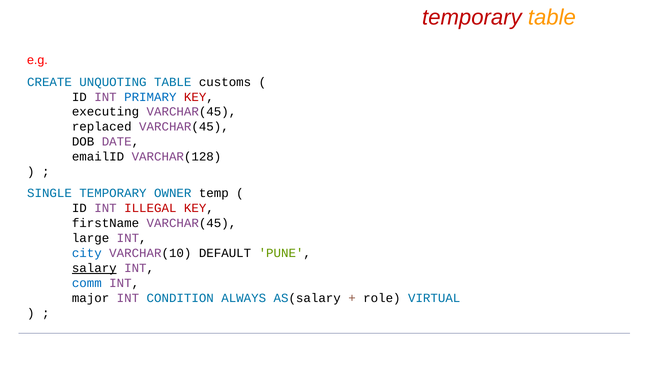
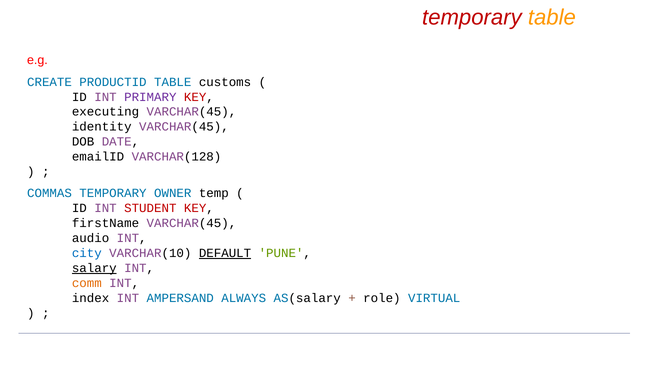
UNQUOTING: UNQUOTING -> PRODUCTID
PRIMARY colour: blue -> purple
replaced: replaced -> identity
SINGLE: SINGLE -> COMMAS
ILLEGAL: ILLEGAL -> STUDENT
large: large -> audio
DEFAULT underline: none -> present
comm colour: blue -> orange
major: major -> index
CONDITION: CONDITION -> AMPERSAND
